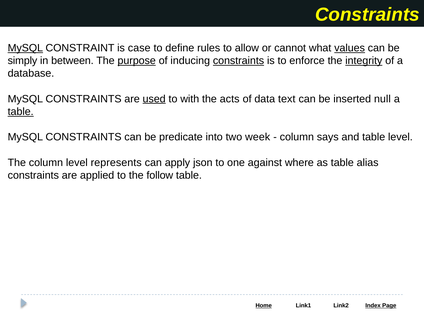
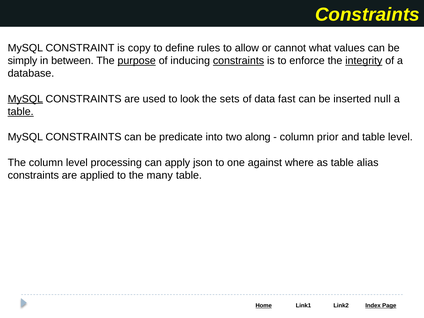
MySQL at (25, 48) underline: present -> none
case: case -> copy
values underline: present -> none
MySQL at (25, 99) underline: none -> present
used underline: present -> none
with: with -> look
acts: acts -> sets
text: text -> fast
week: week -> along
says: says -> prior
represents: represents -> processing
follow: follow -> many
